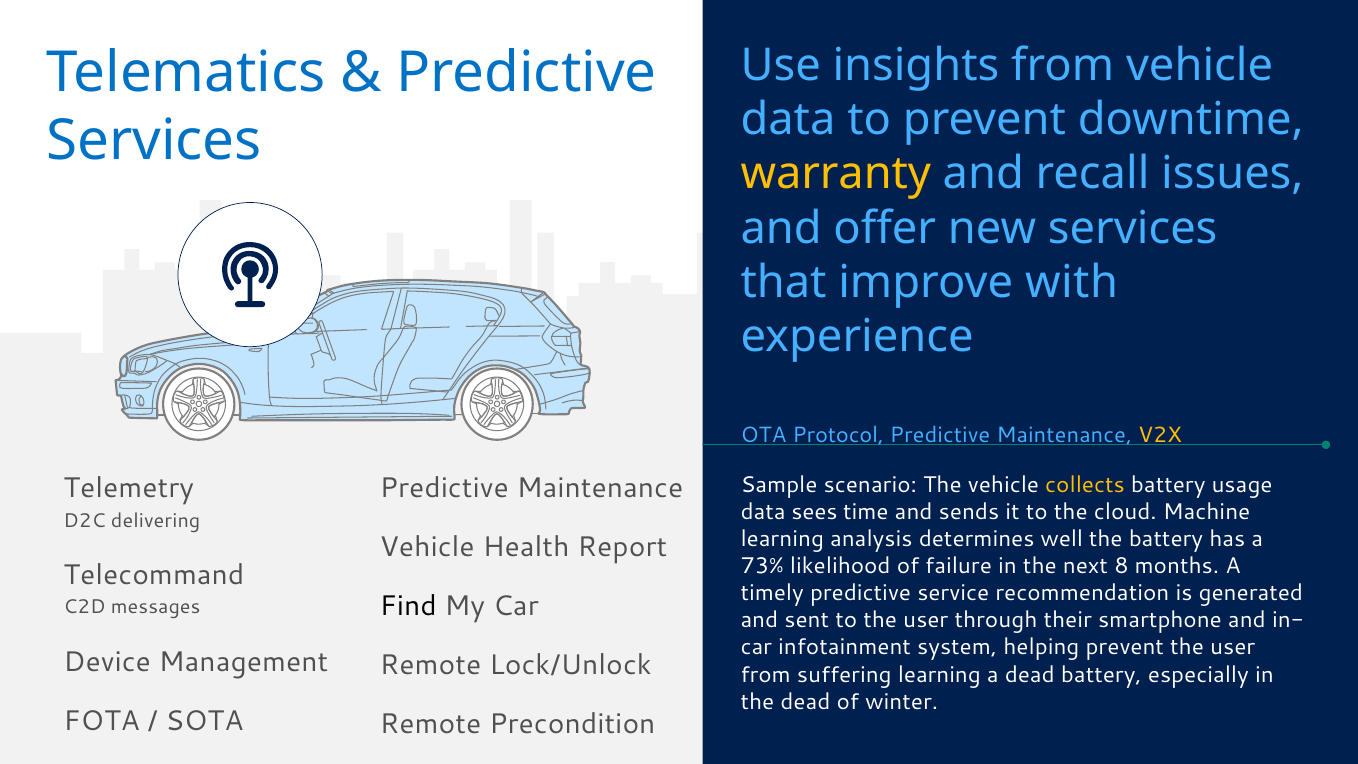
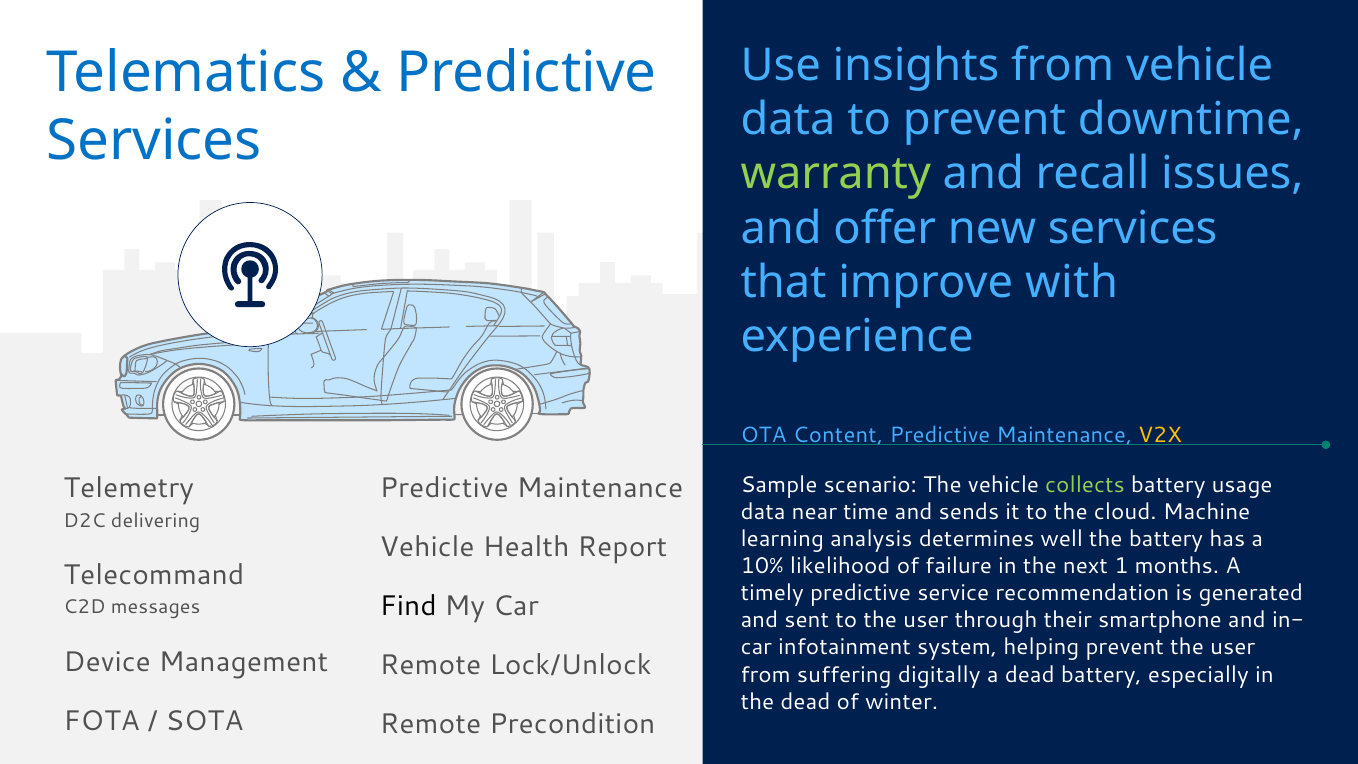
warranty colour: yellow -> light green
Protocol: Protocol -> Content
collects colour: yellow -> light green
sees: sees -> near
73%: 73% -> 10%
8: 8 -> 1
suffering learning: learning -> digitally
